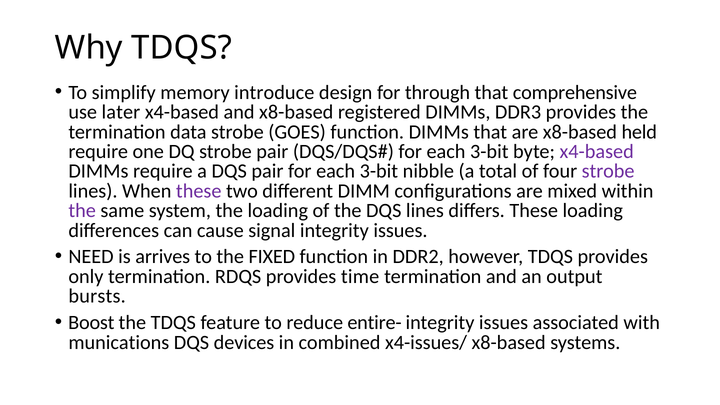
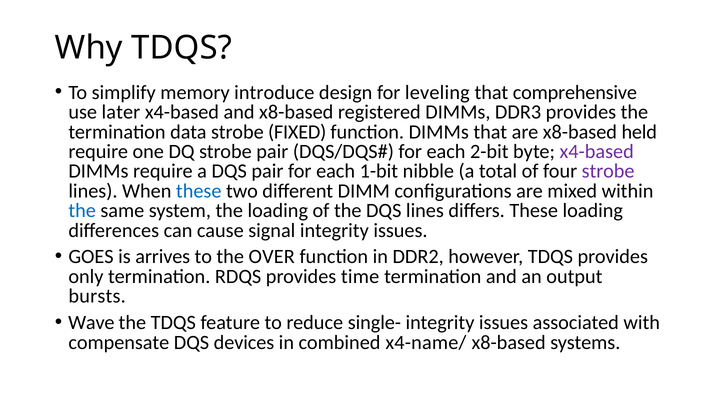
through: through -> leveling
GOES: GOES -> FIXED
3-bit at (489, 152): 3-bit -> 2-bit
pair for each 3-bit: 3-bit -> 1-bit
these at (199, 191) colour: purple -> blue
the at (82, 211) colour: purple -> blue
NEED: NEED -> GOES
FIXED: FIXED -> OVER
Boost: Boost -> Wave
entire-: entire- -> single-
munications: munications -> compensate
x4-issues/: x4-issues/ -> x4-name/
